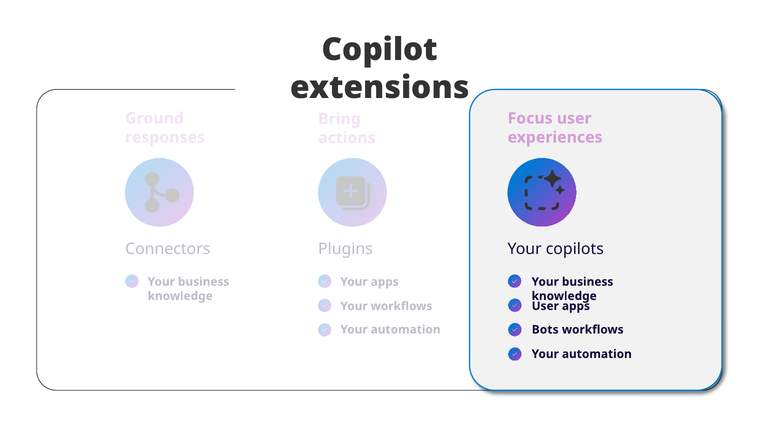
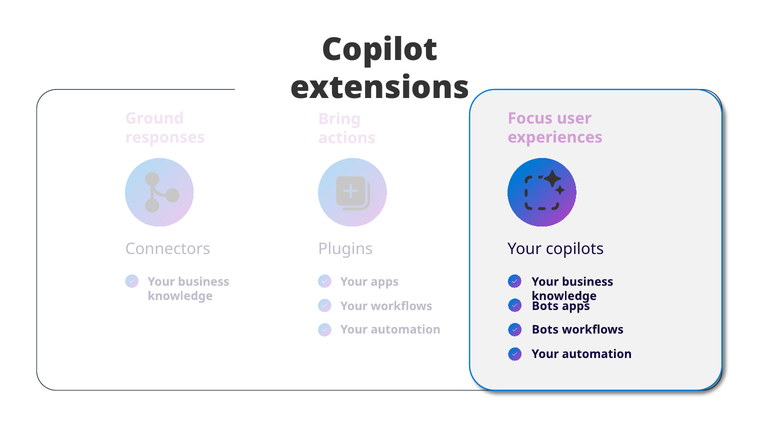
User at (545, 306): User -> Bots
